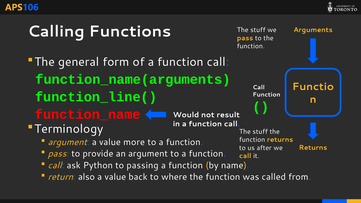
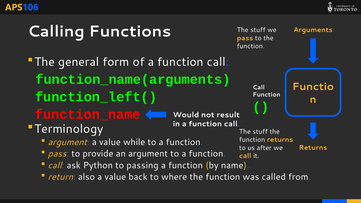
function_line(: function_line( -> function_left(
more: more -> while
